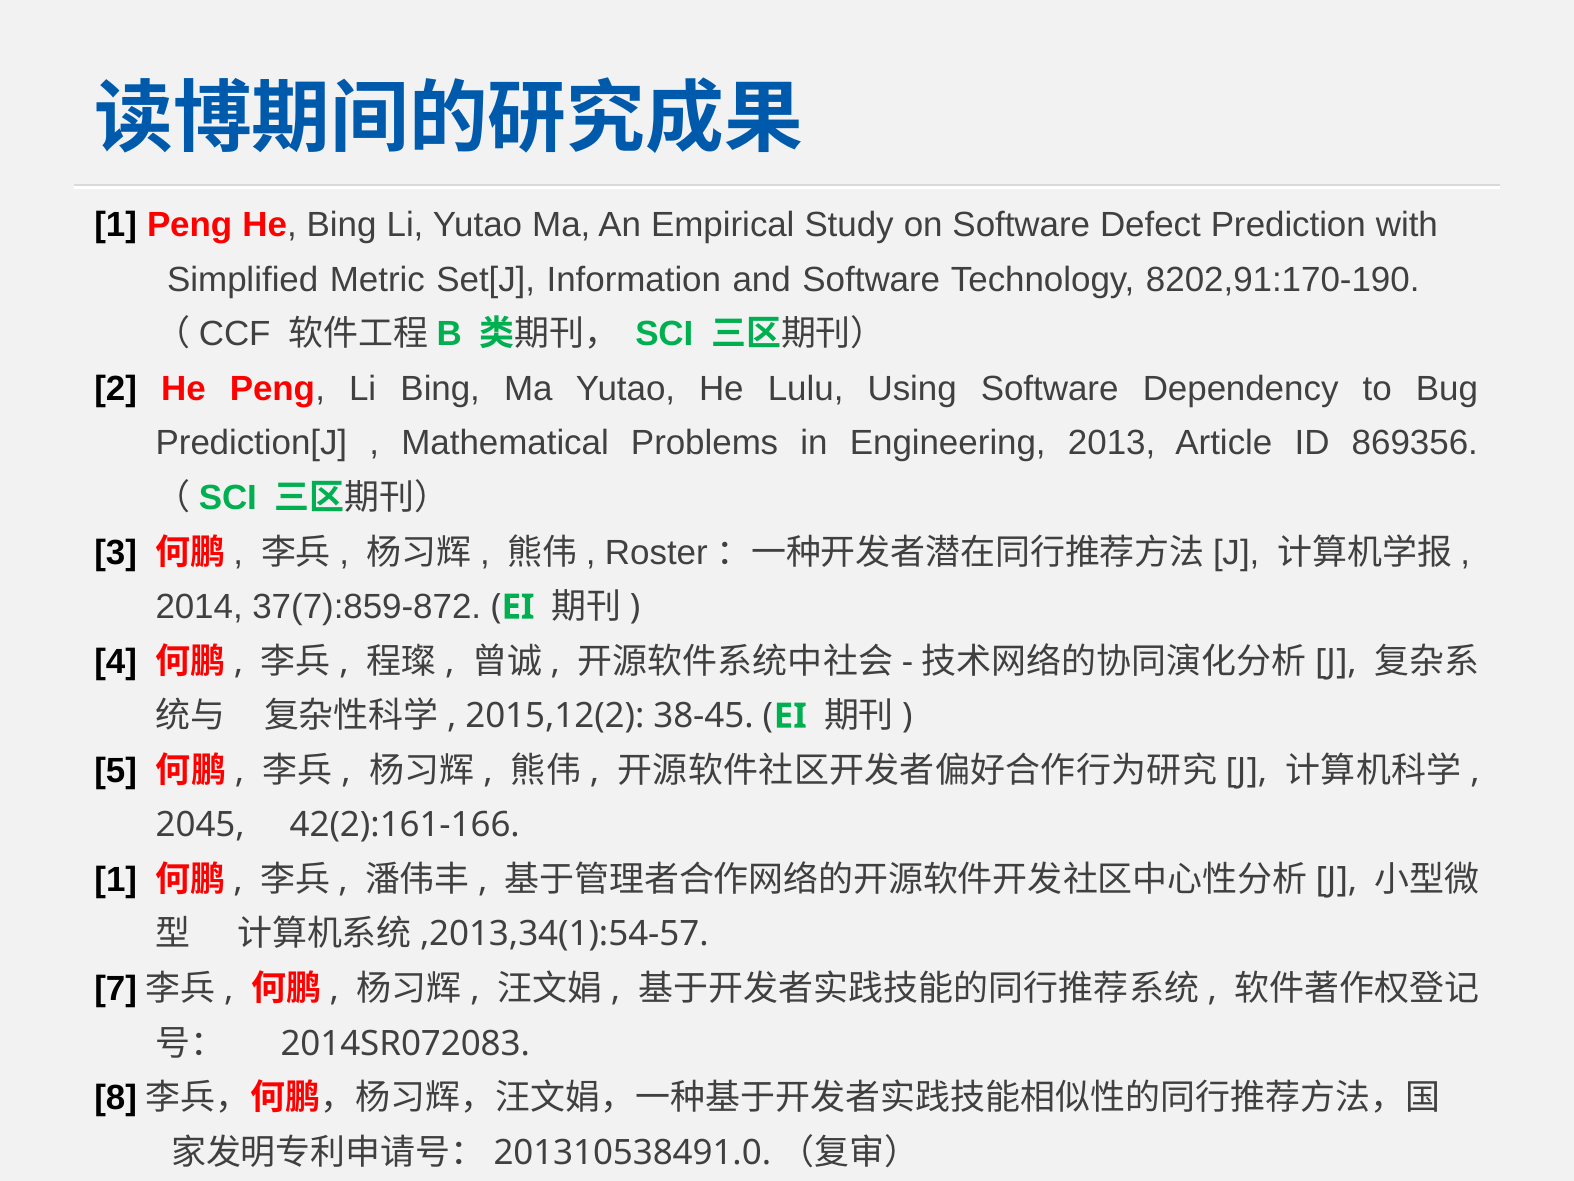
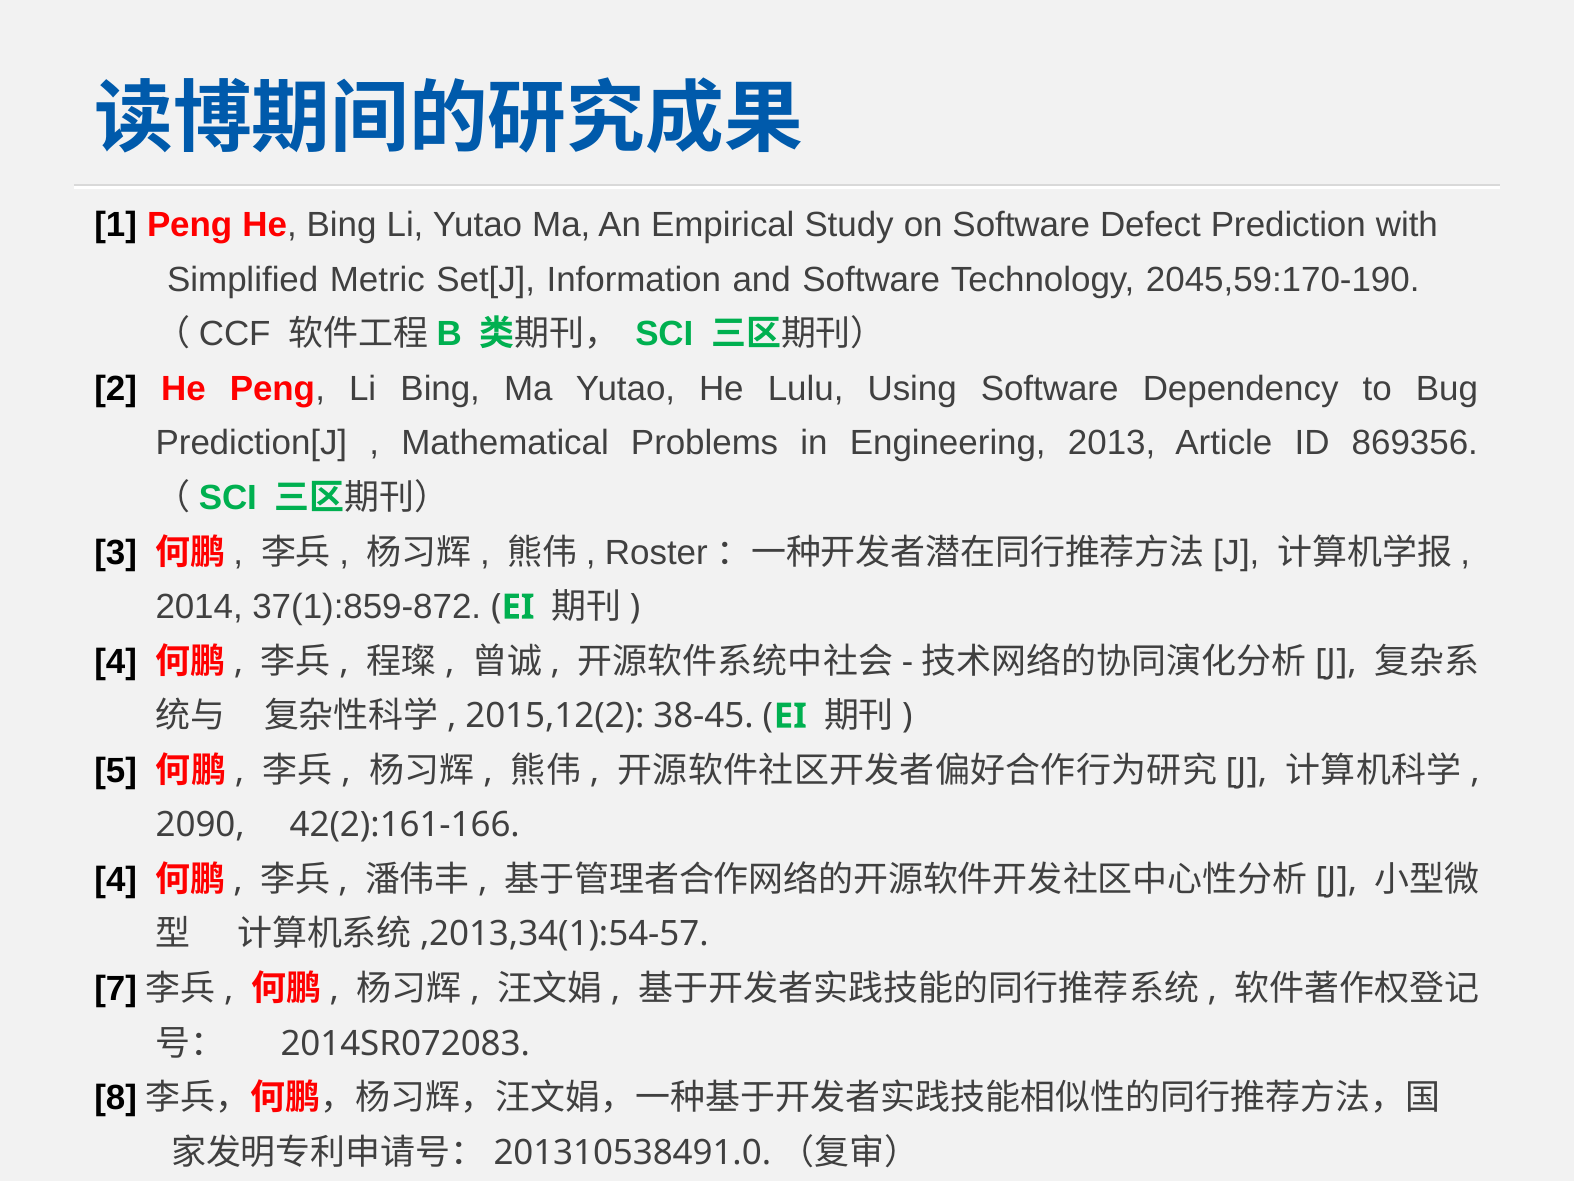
8202,91:170-190: 8202,91:170-190 -> 2045,59:170-190
37(7):859-872: 37(7):859-872 -> 37(1):859-872
2045: 2045 -> 2090
1 at (116, 879): 1 -> 4
